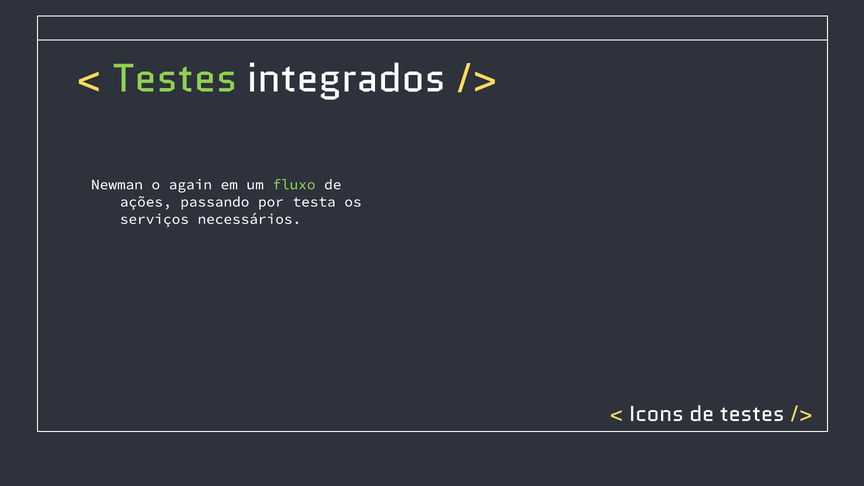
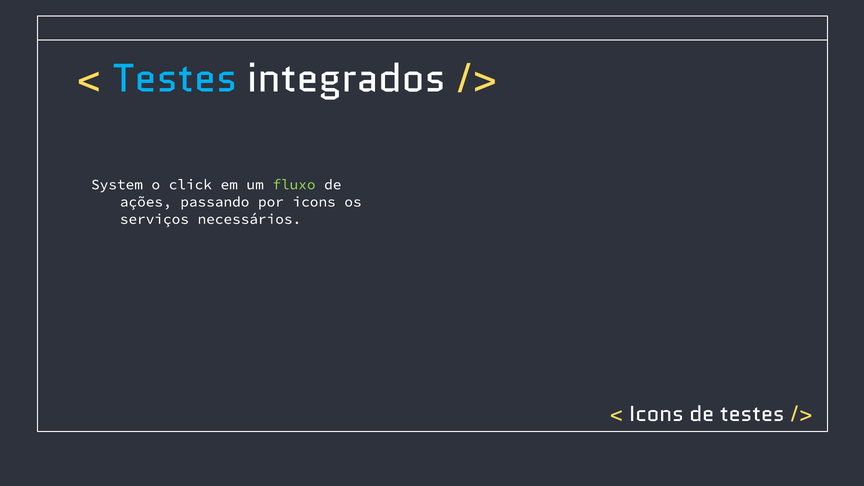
Testes at (175, 79) colour: light green -> light blue
Newman: Newman -> System
again: again -> click
por testa: testa -> icons
